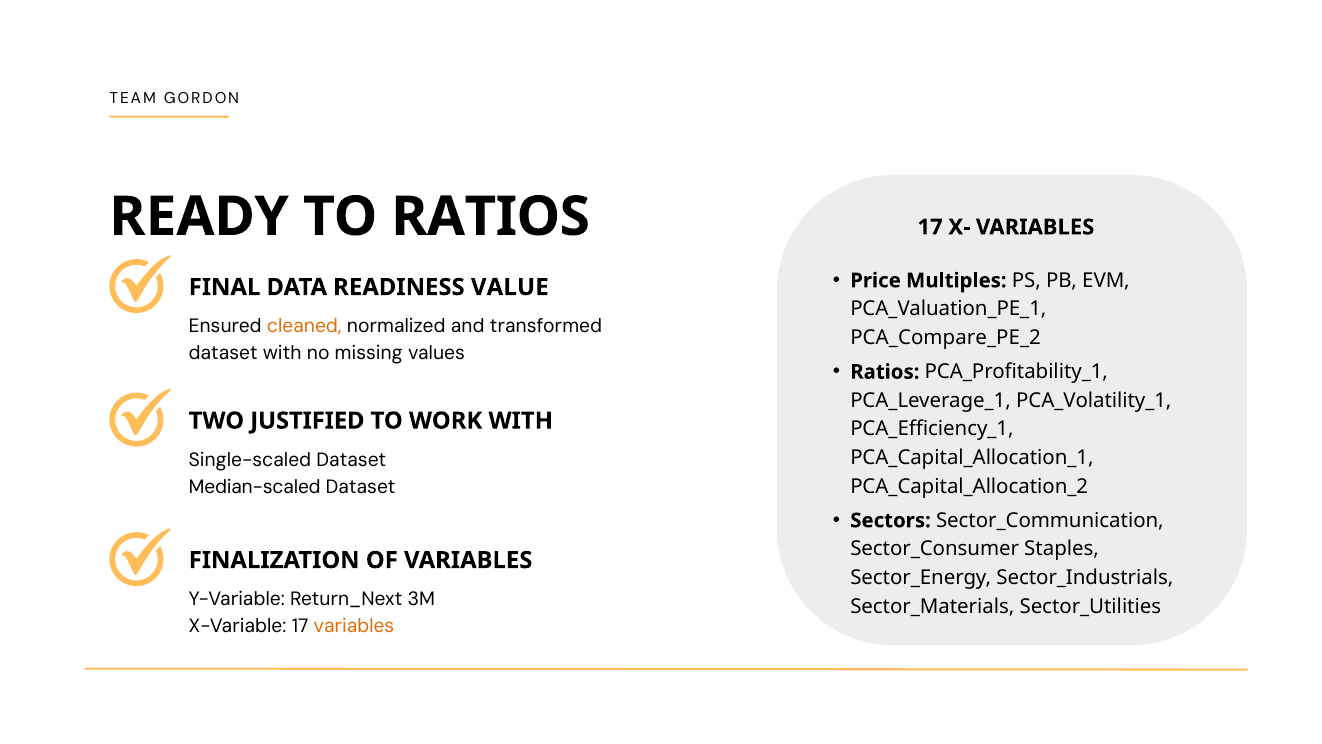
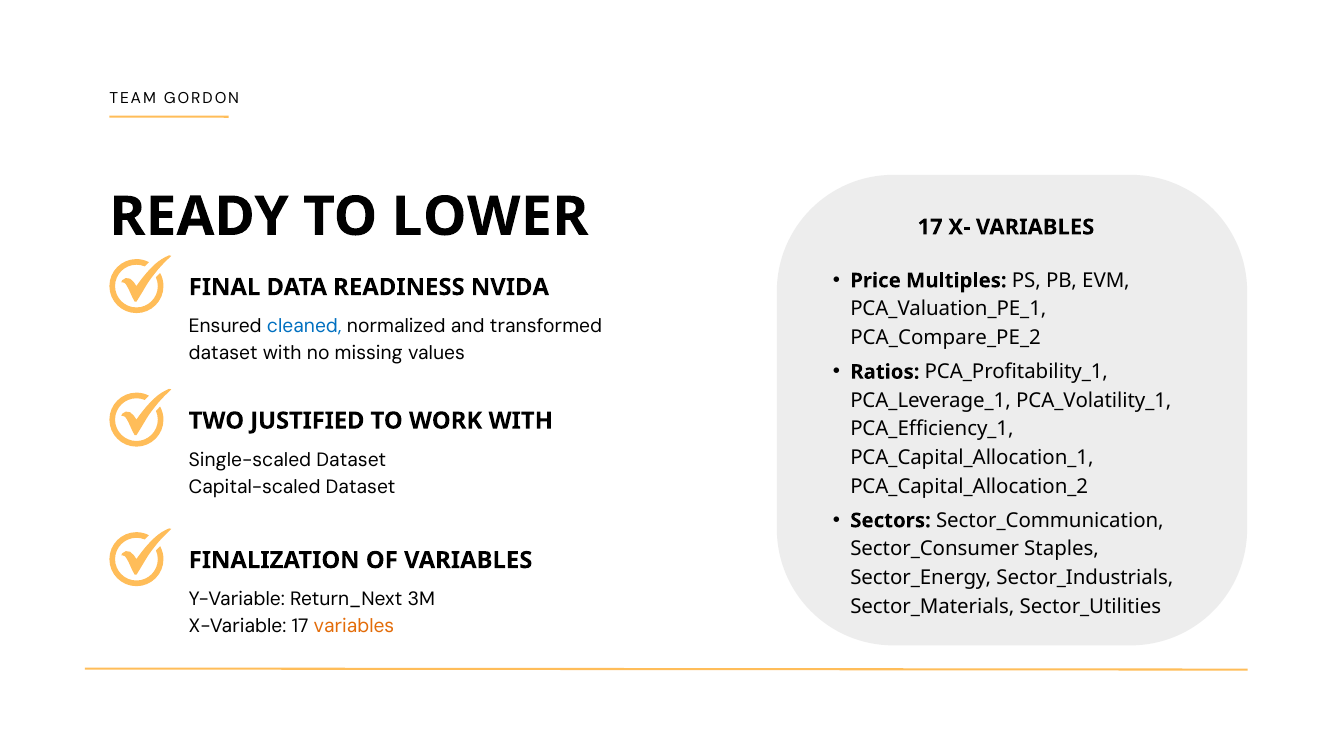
TO RATIOS: RATIOS -> LOWER
VALUE: VALUE -> NVIDA
cleaned colour: orange -> blue
Median-scaled: Median-scaled -> Capital-scaled
